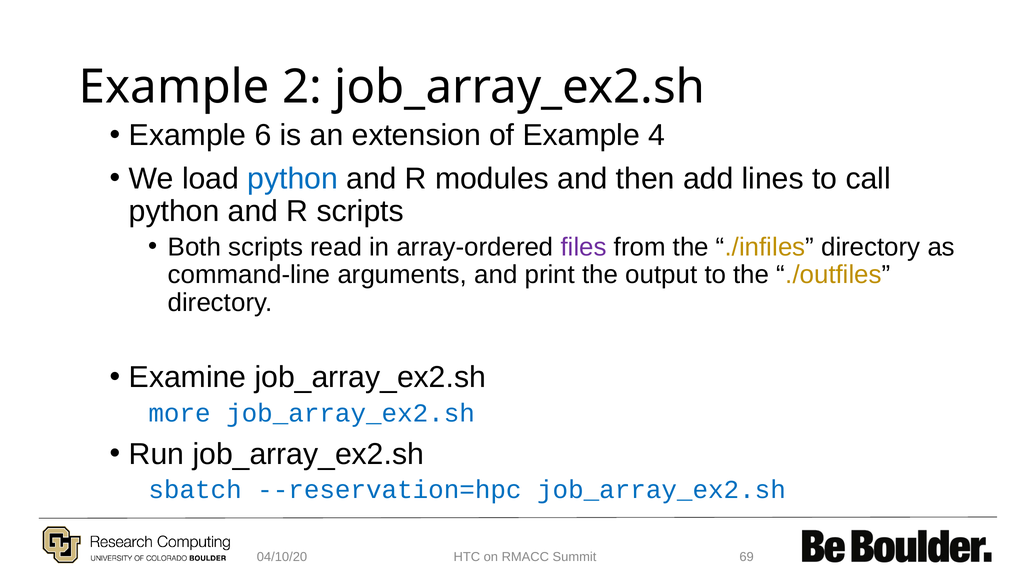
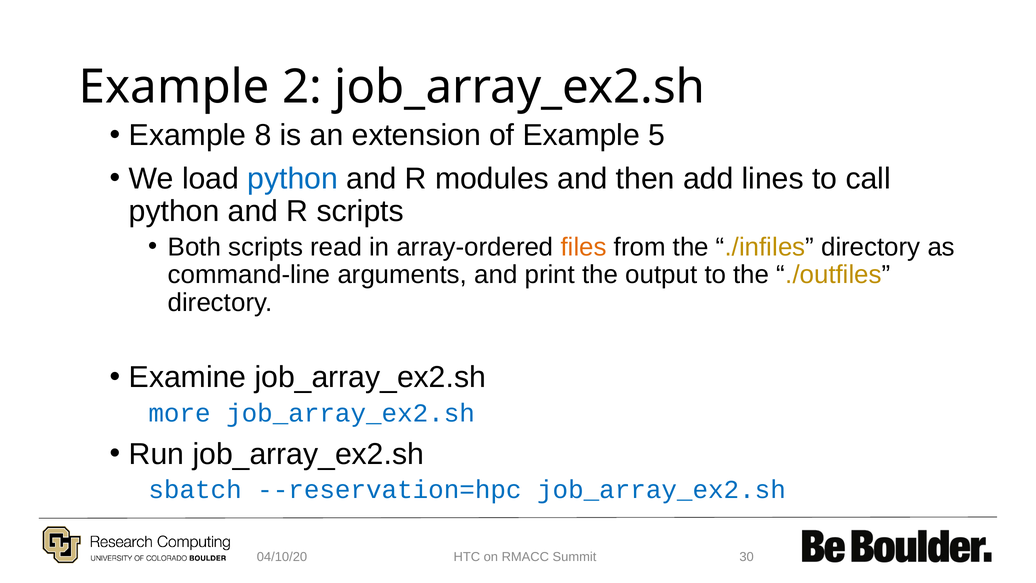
6: 6 -> 8
4: 4 -> 5
files colour: purple -> orange
69: 69 -> 30
